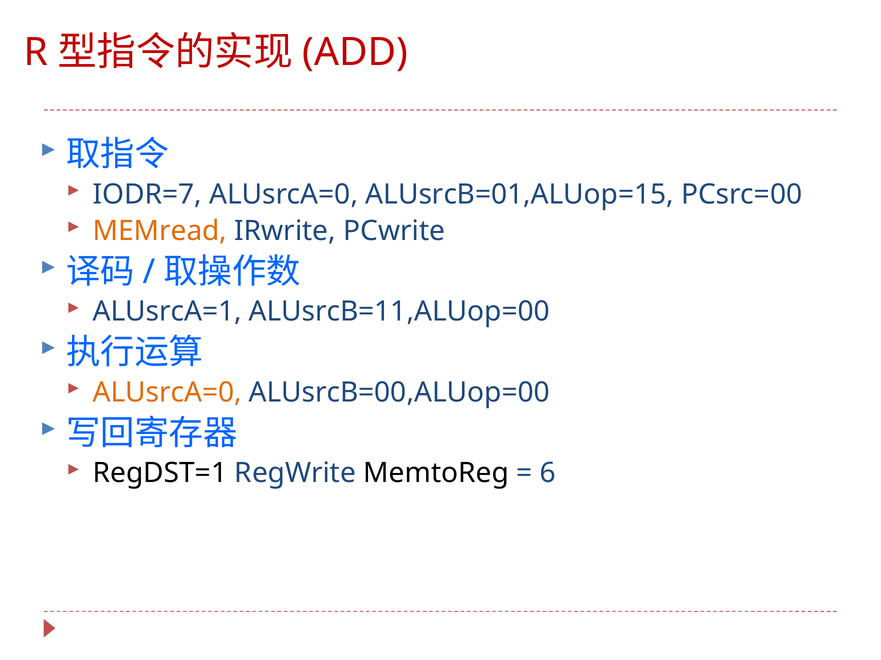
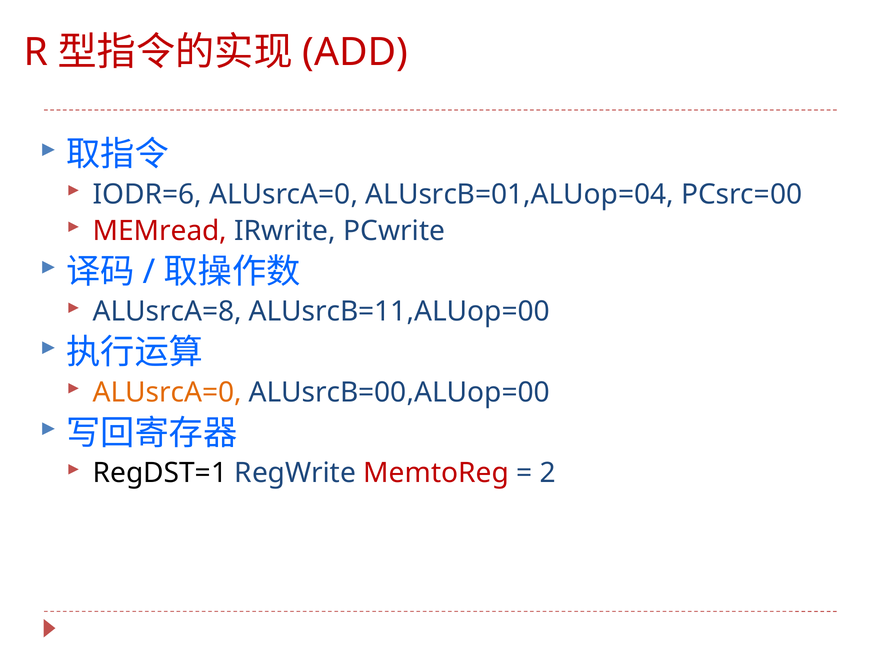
IODR=7: IODR=7 -> IODR=6
ALUsrcB=01,ALUop=15: ALUsrcB=01,ALUop=15 -> ALUsrcB=01,ALUop=04
MEMread colour: orange -> red
ALUsrcA=1: ALUsrcA=1 -> ALUsrcA=8
MemtoReg colour: black -> red
6: 6 -> 2
